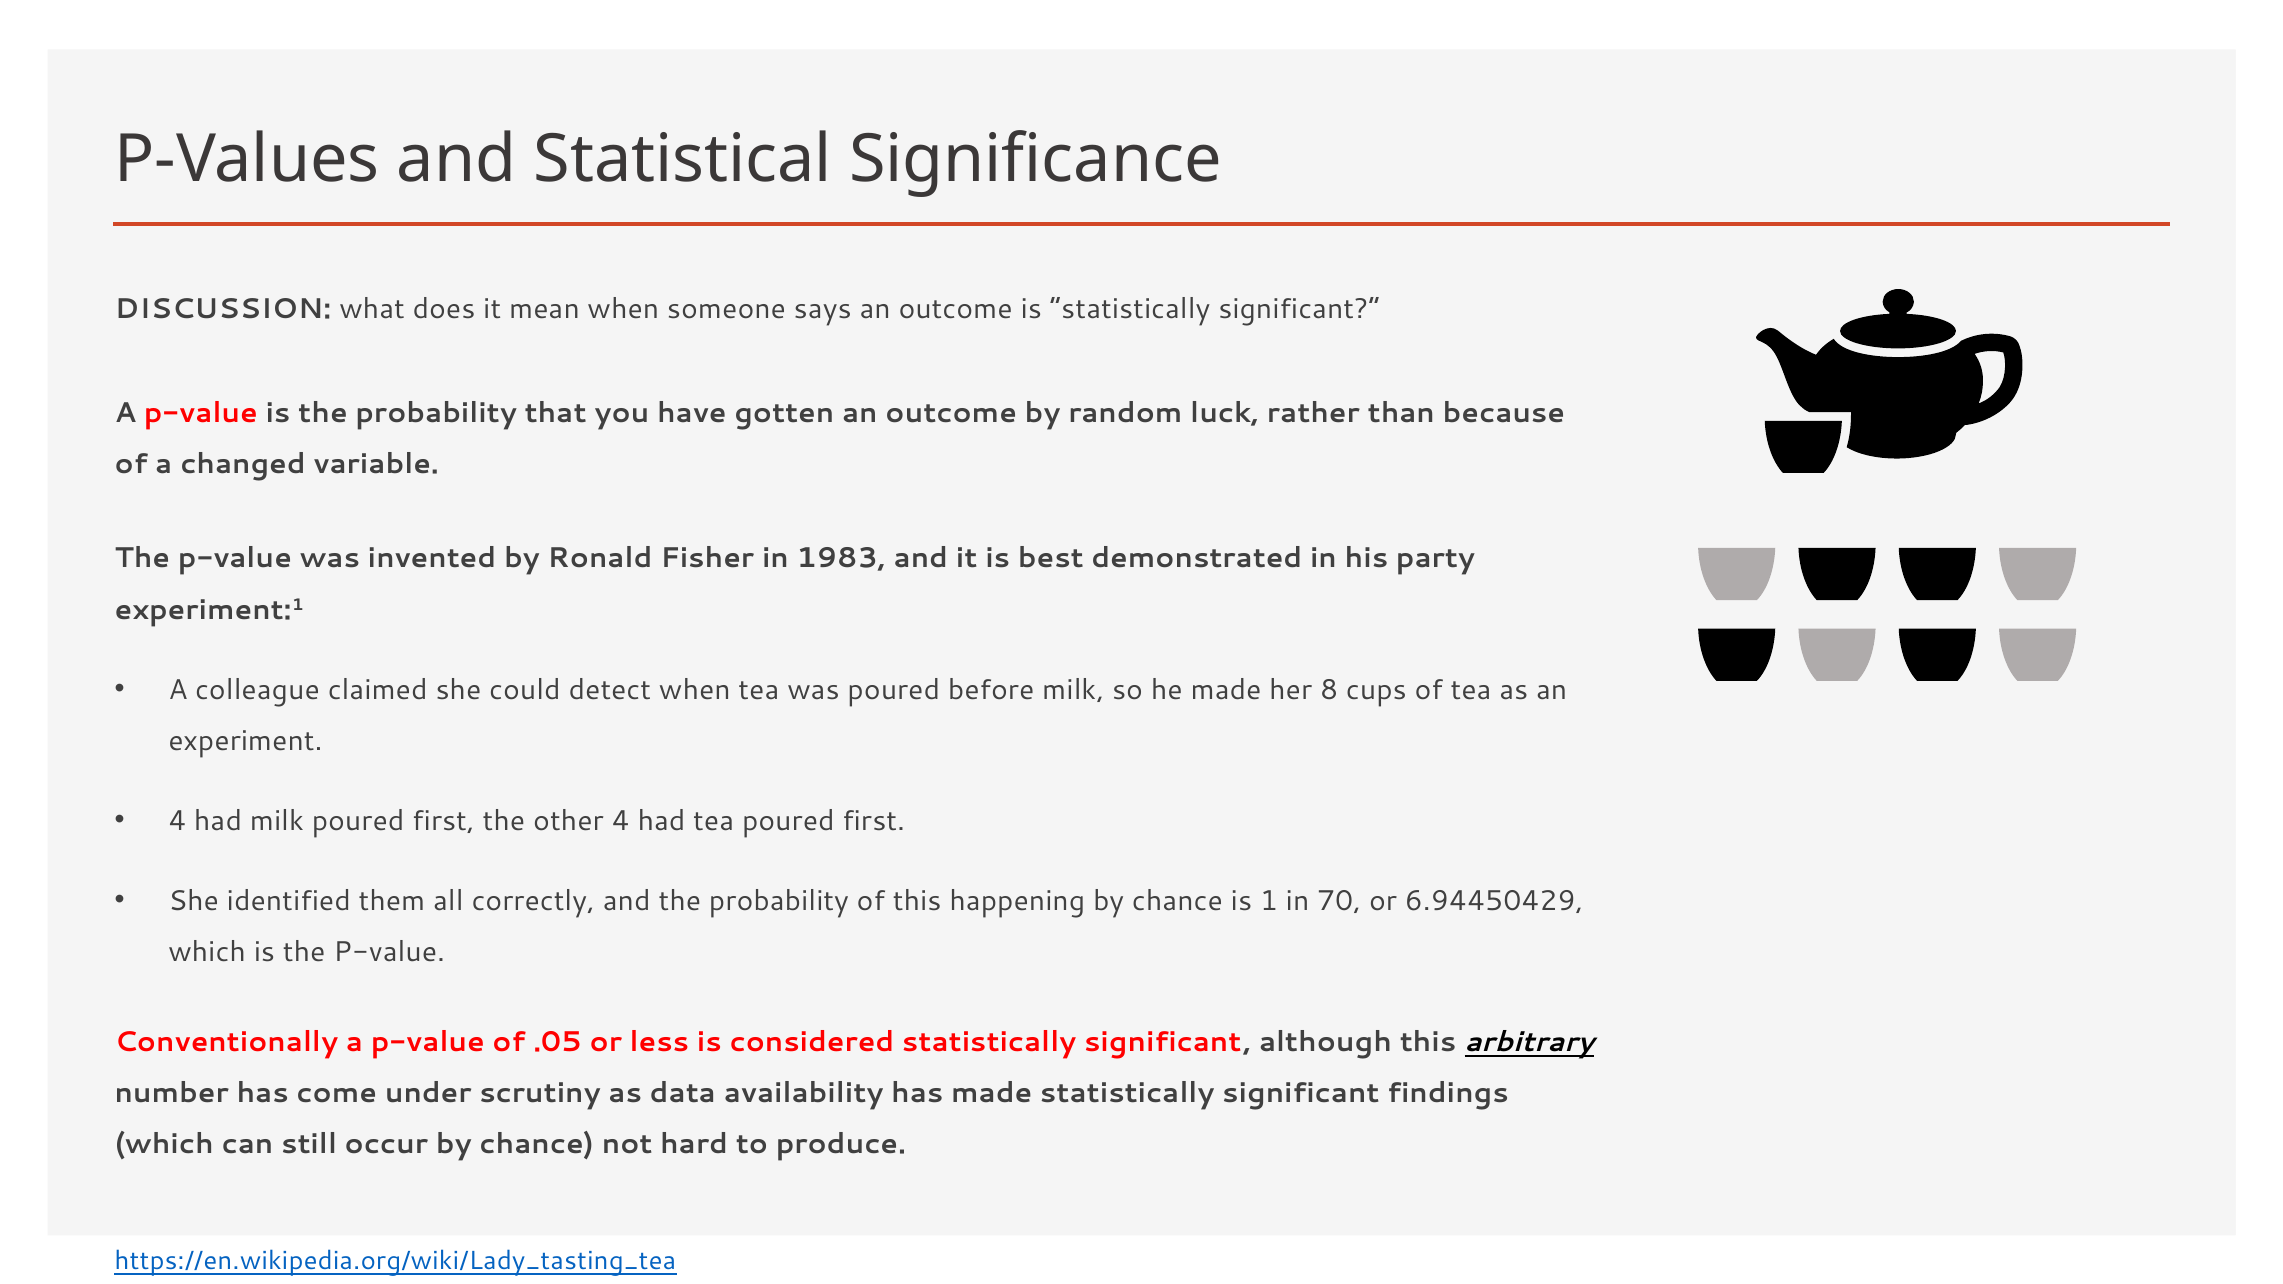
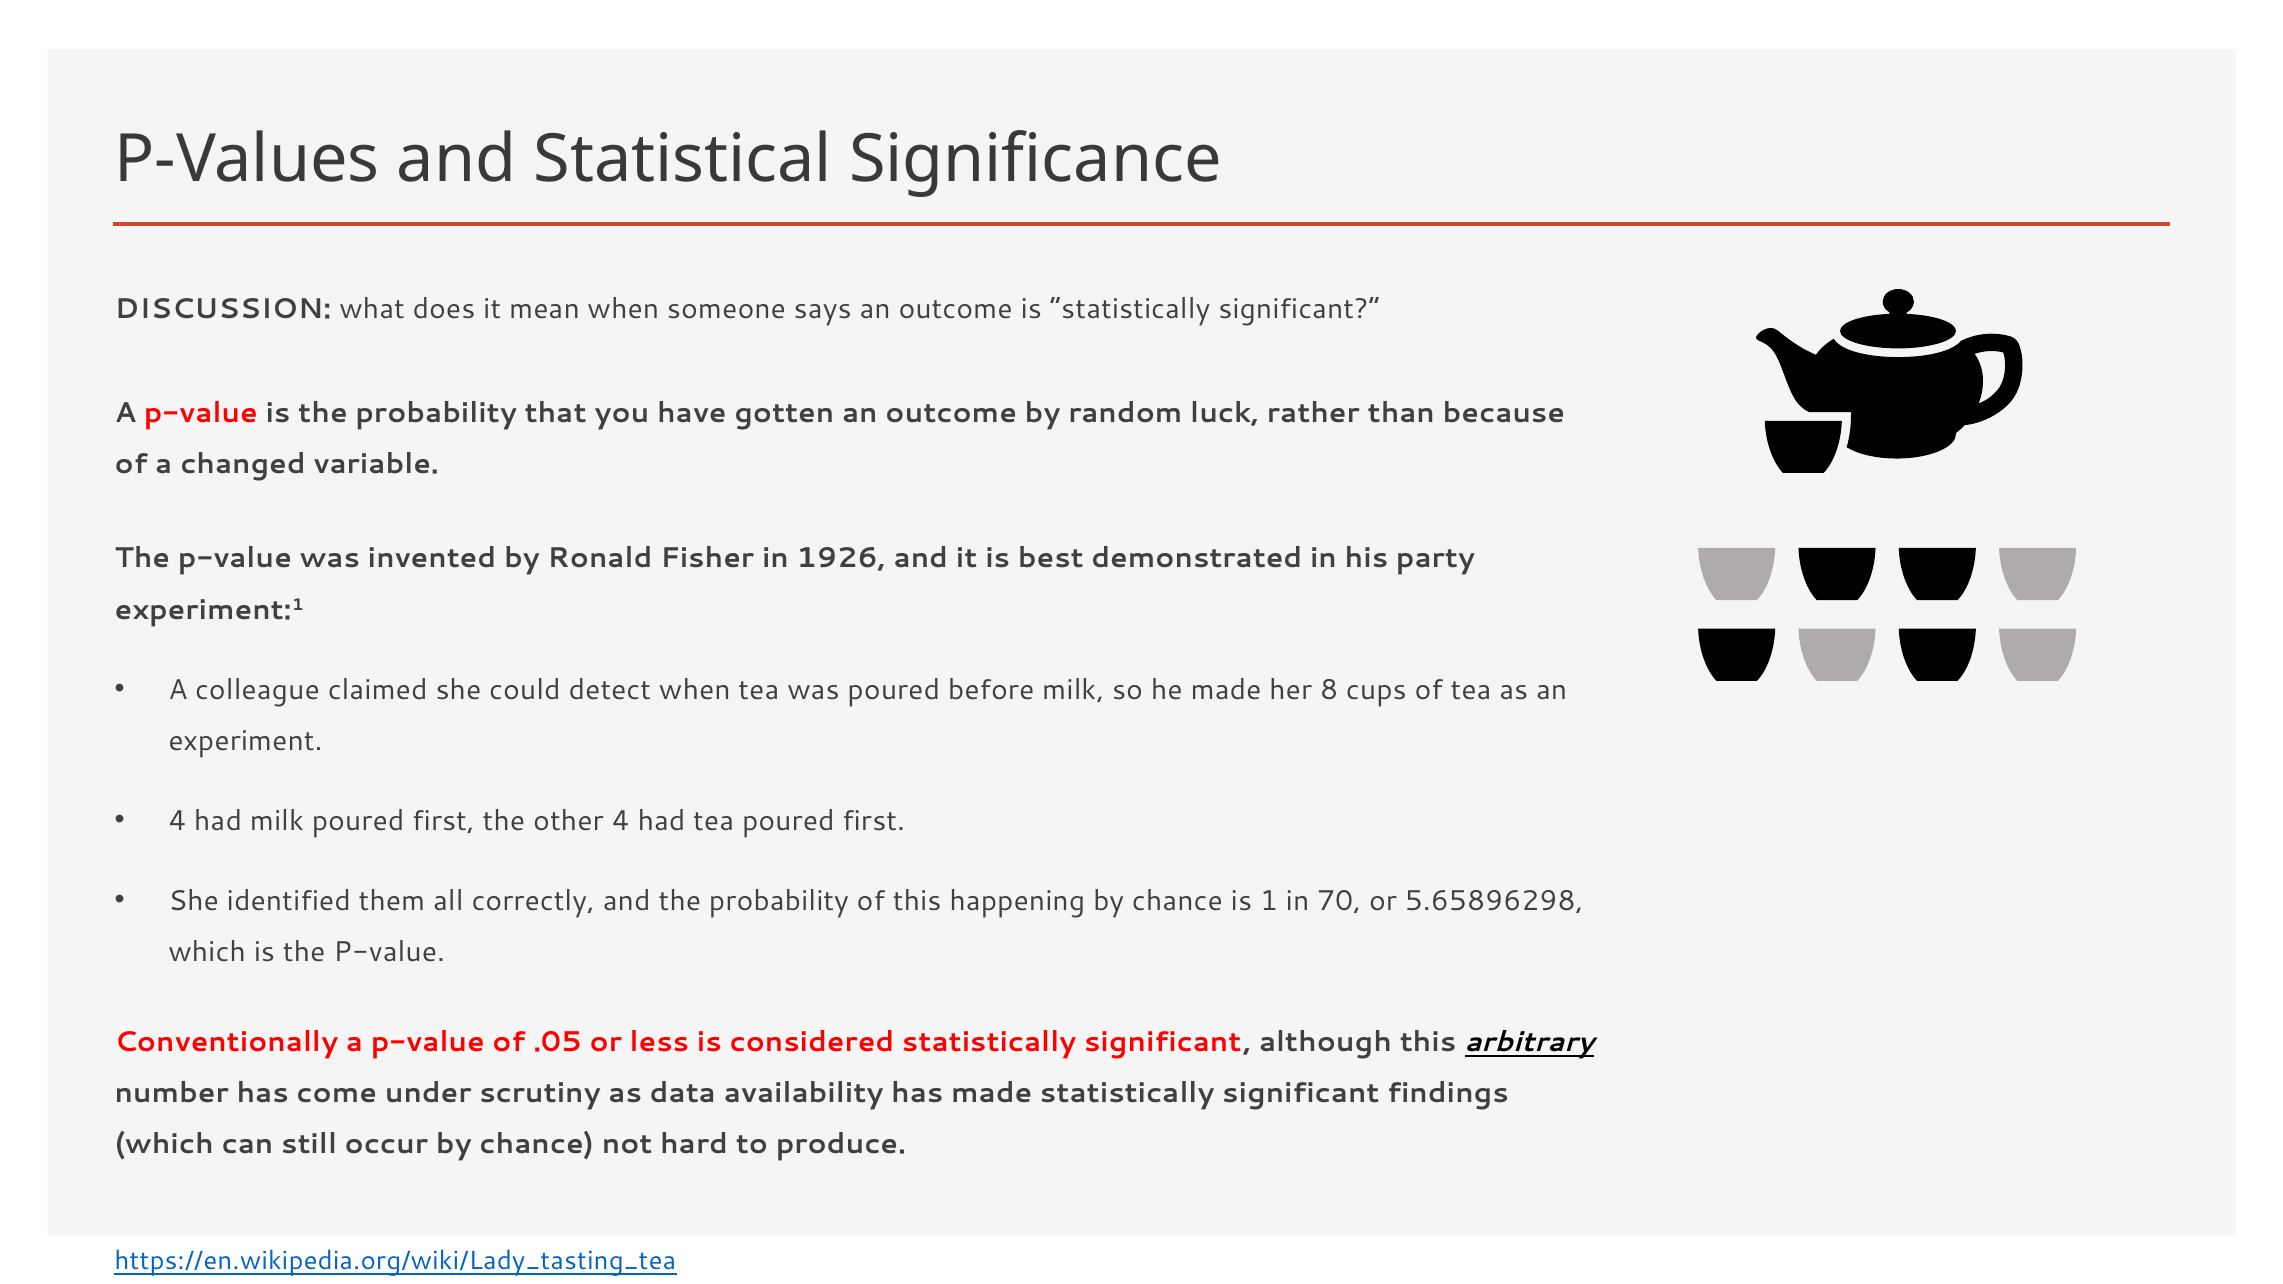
1983: 1983 -> 1926
6.94450429: 6.94450429 -> 5.65896298
